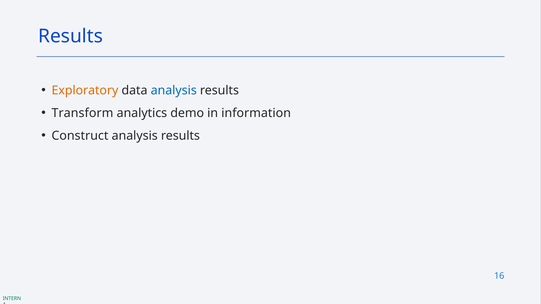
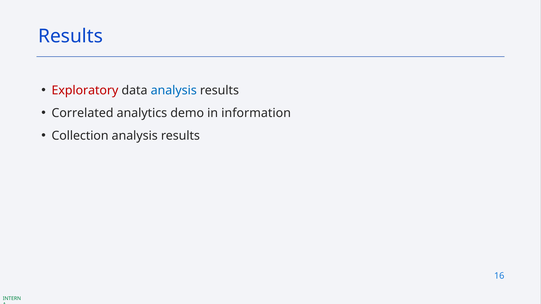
Exploratory colour: orange -> red
Transform: Transform -> Correlated
Construct: Construct -> Collection
